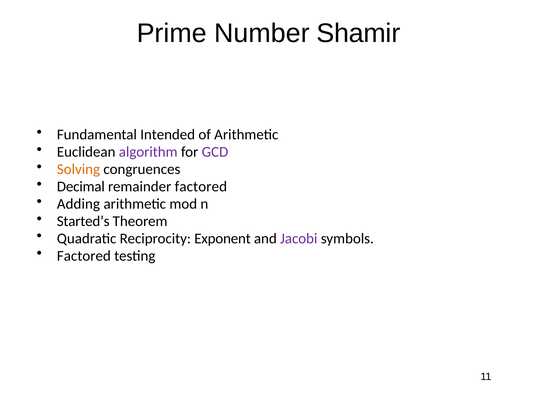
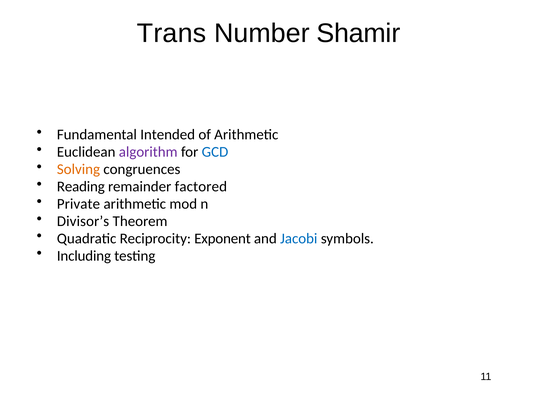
Prime: Prime -> Trans
GCD colour: purple -> blue
Decimal: Decimal -> Reading
Adding: Adding -> Private
Started’s: Started’s -> Divisor’s
Jacobi colour: purple -> blue
Factored at (84, 256): Factored -> Including
